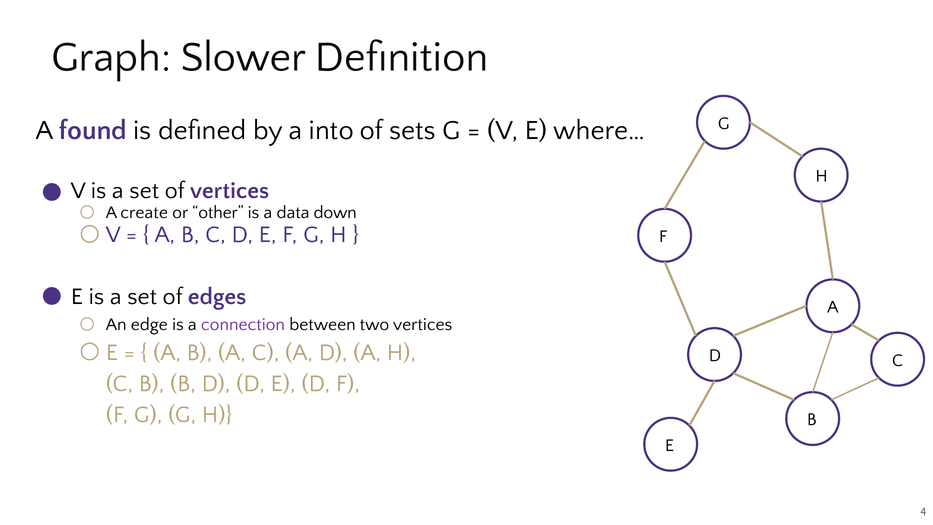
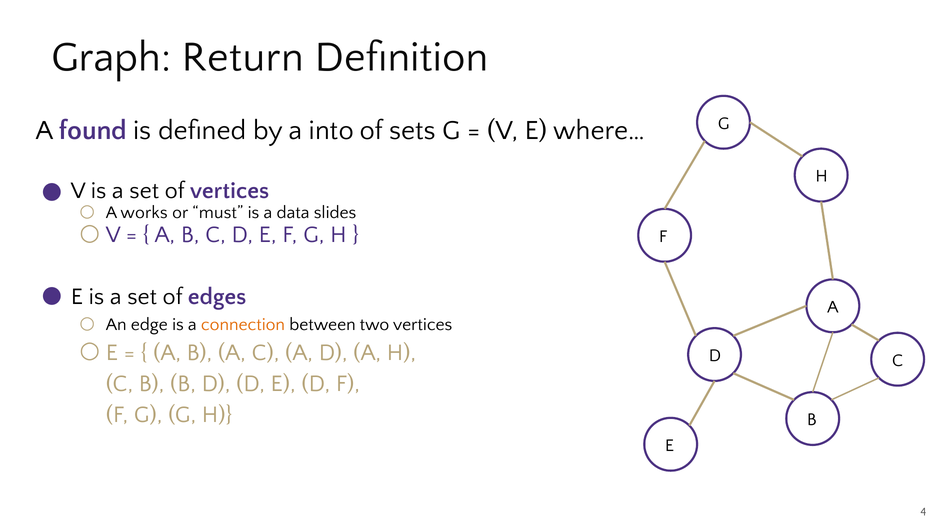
Slower: Slower -> Return
create: create -> works
other: other -> must
down: down -> slides
connection colour: purple -> orange
